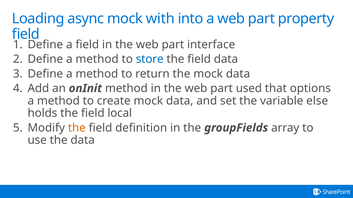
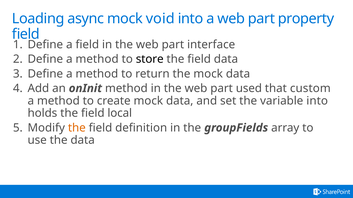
with: with -> void
store colour: blue -> black
options: options -> custom
variable else: else -> into
